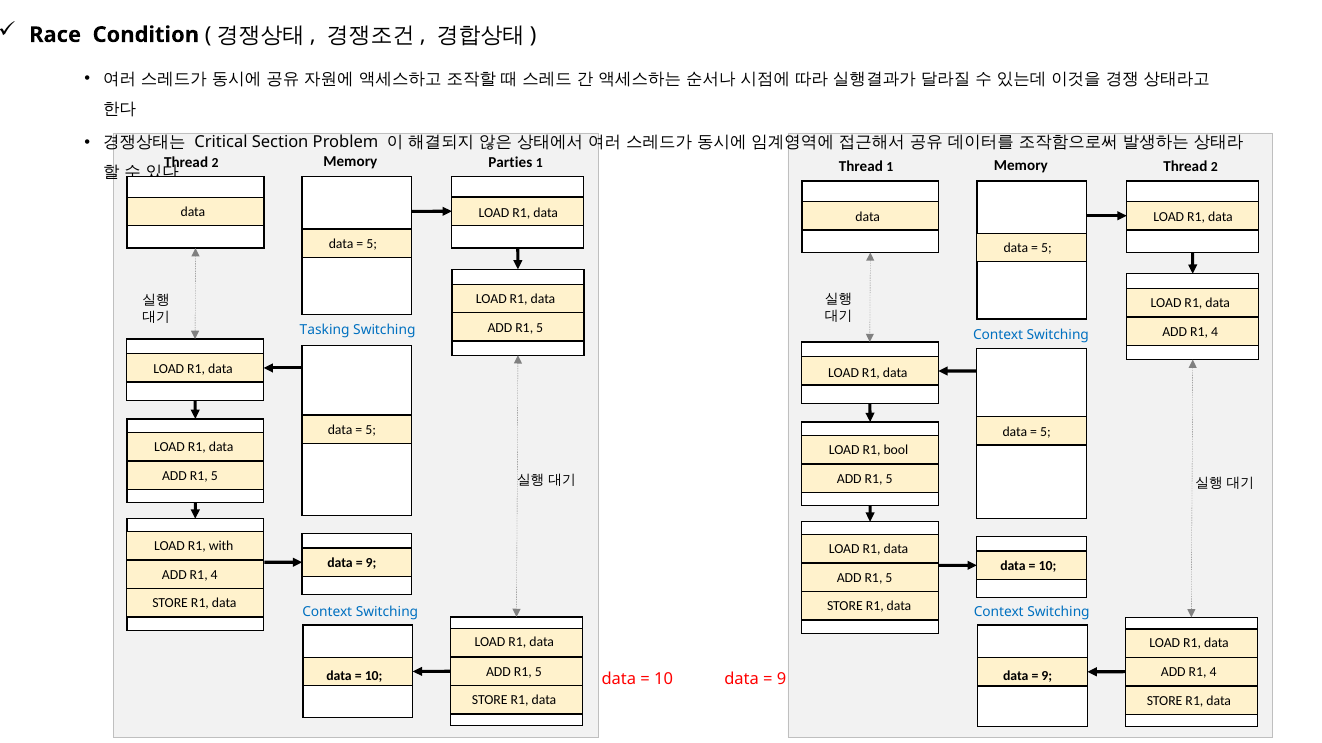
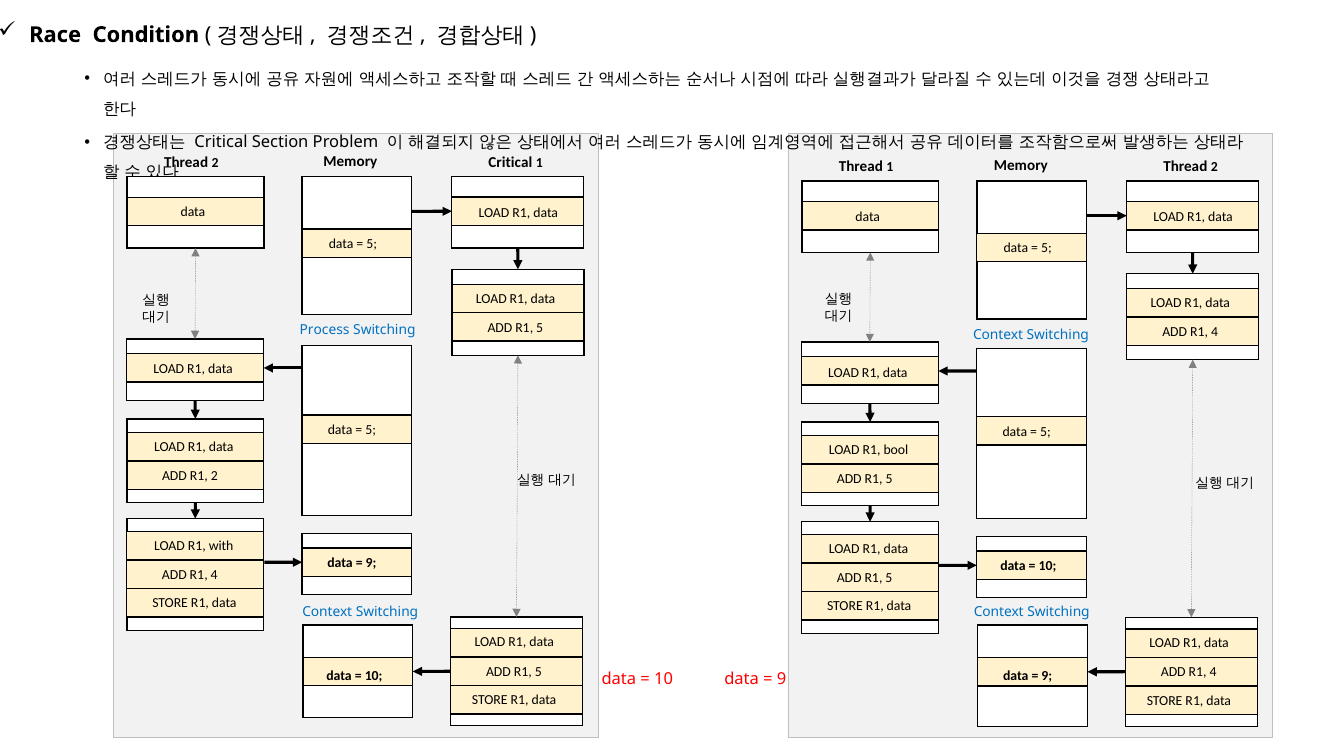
Parties at (510, 162): Parties -> Critical
Tasking: Tasking -> Process
5 at (214, 476): 5 -> 2
